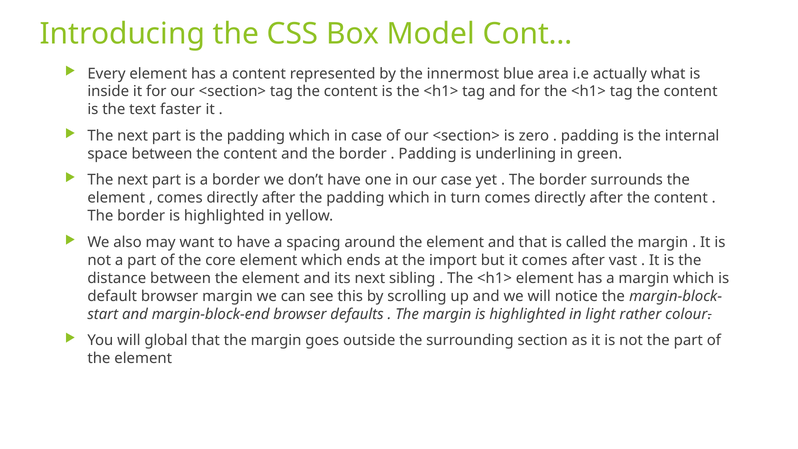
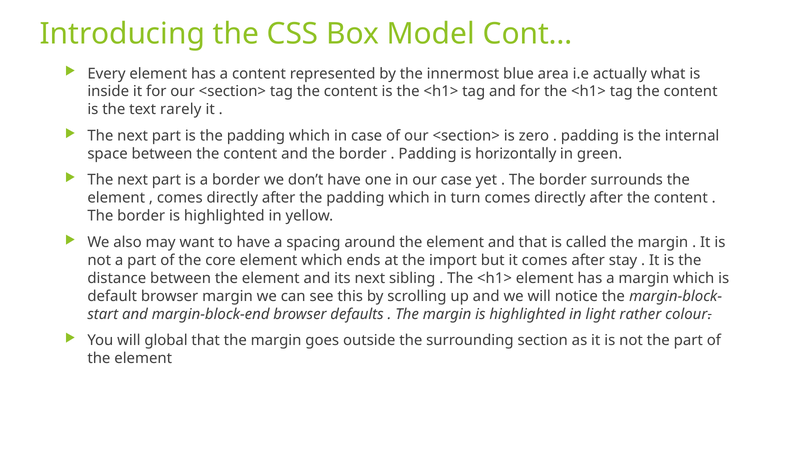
faster: faster -> rarely
underlining: underlining -> horizontally
vast: vast -> stay
